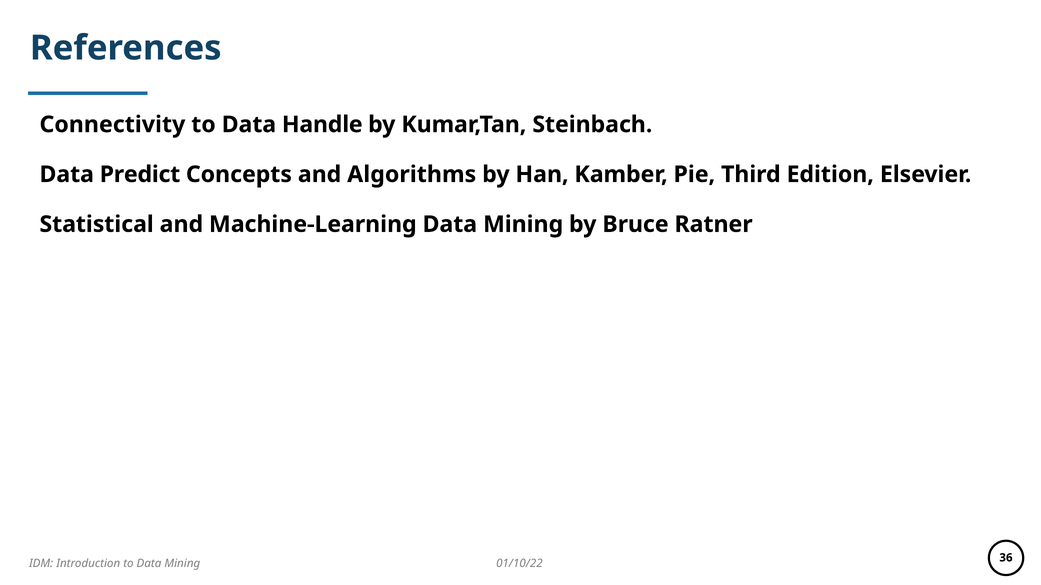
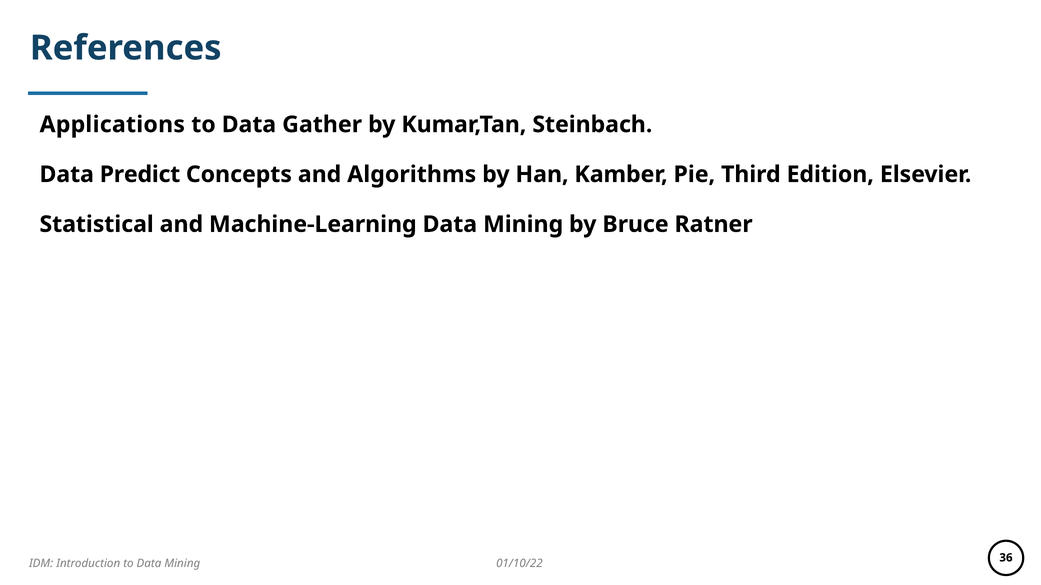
Connectivity: Connectivity -> Applications
Handle: Handle -> Gather
